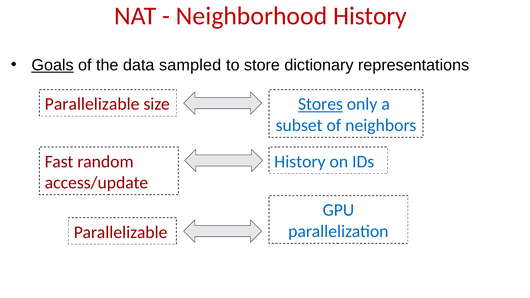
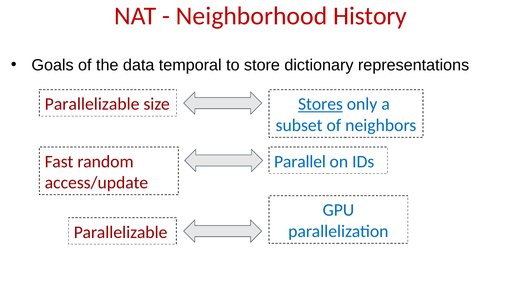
Goals underline: present -> none
sampled: sampled -> temporal
History at (300, 162): History -> Parallel
